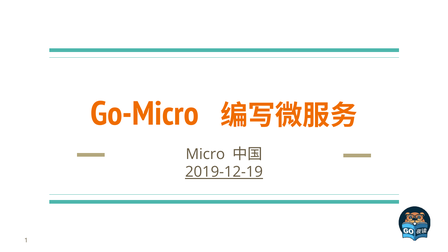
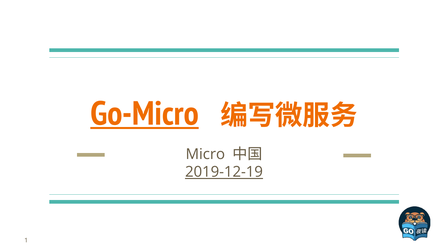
Go-Micro underline: none -> present
